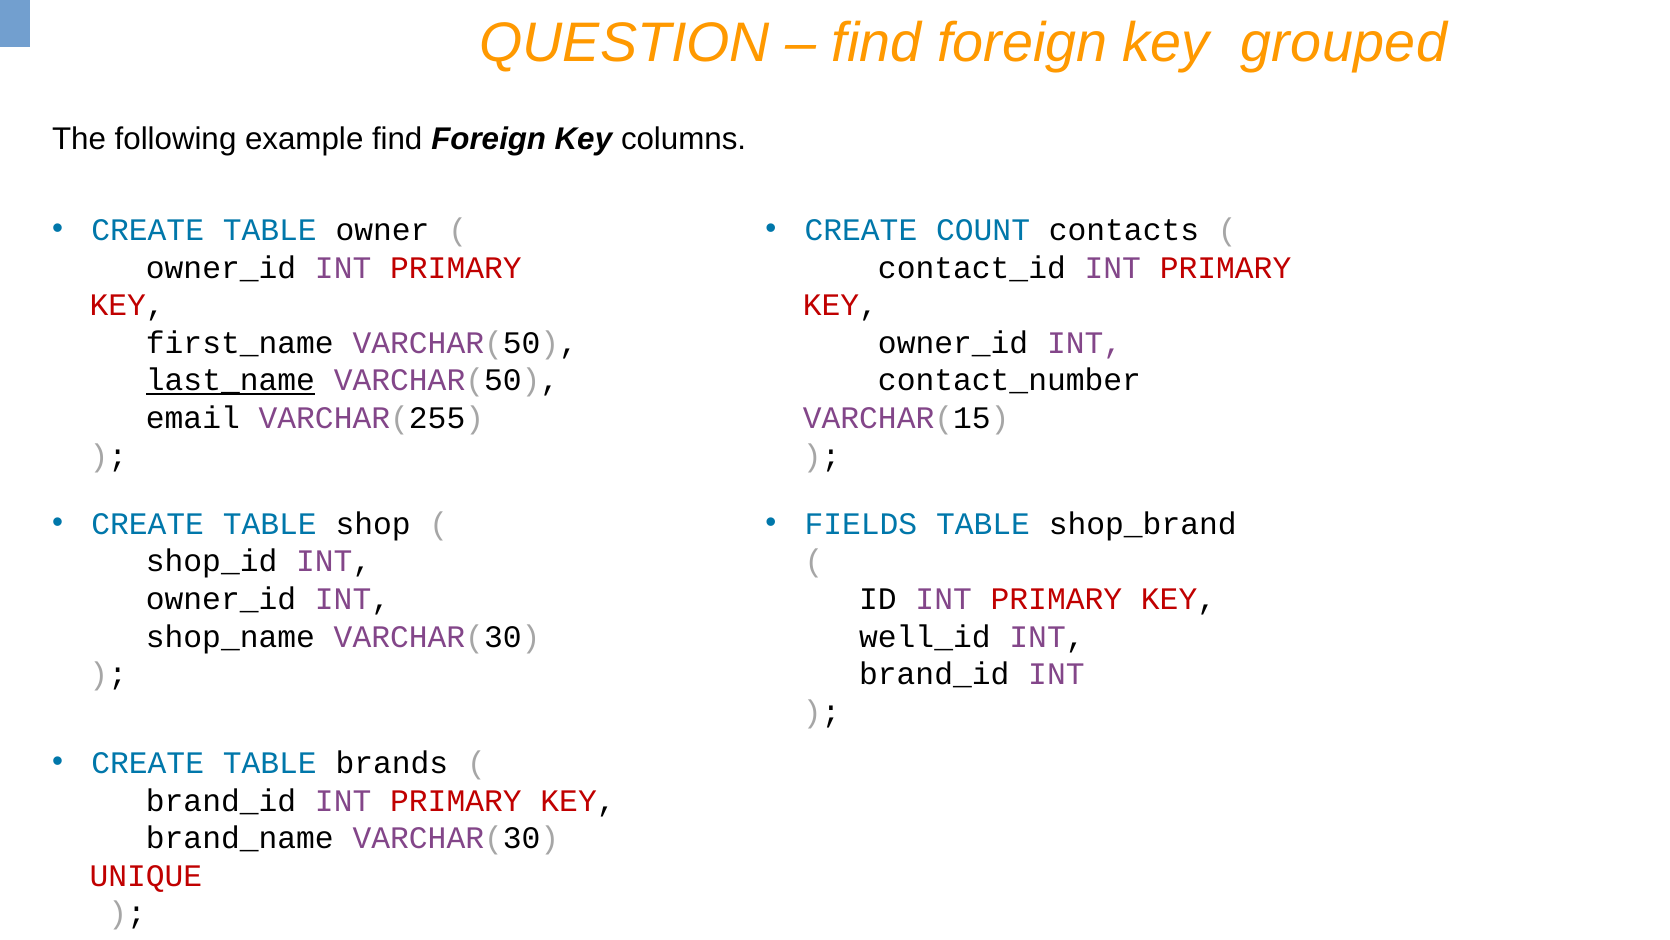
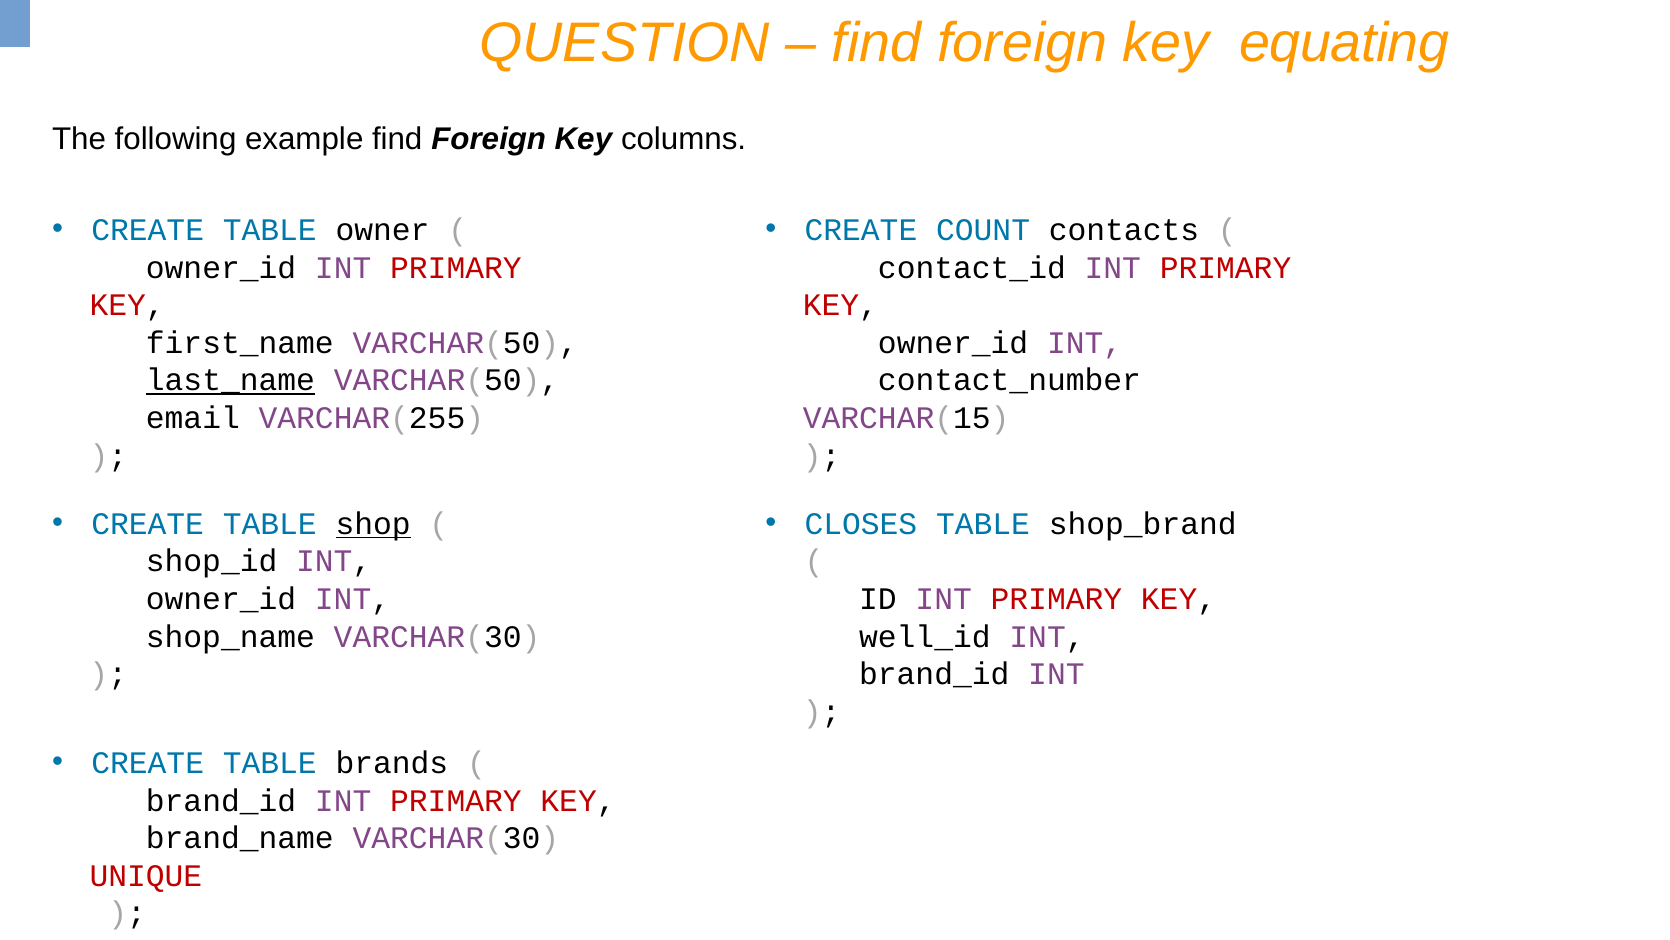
grouped: grouped -> equating
shop underline: none -> present
FIELDS: FIELDS -> CLOSES
